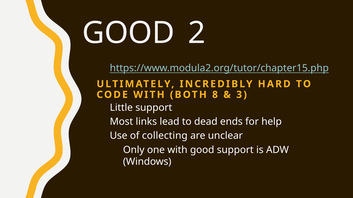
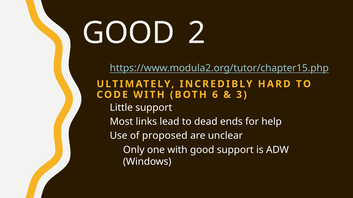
8: 8 -> 6
collecting: collecting -> proposed
